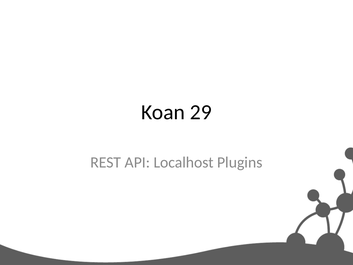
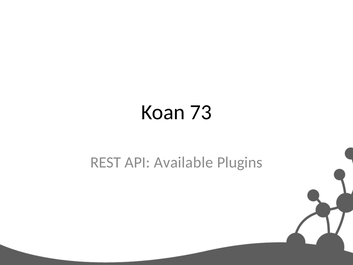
29: 29 -> 73
Localhost: Localhost -> Available
